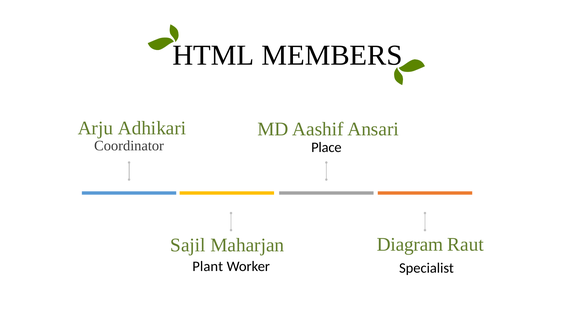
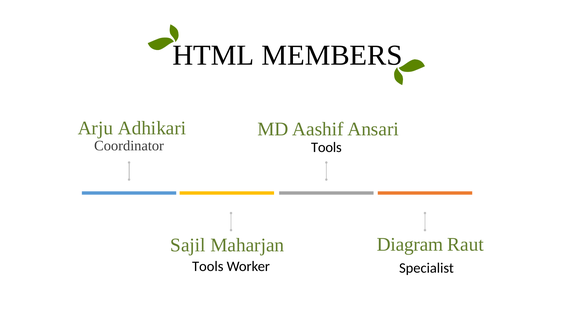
Place at (326, 147): Place -> Tools
Plant at (208, 267): Plant -> Tools
